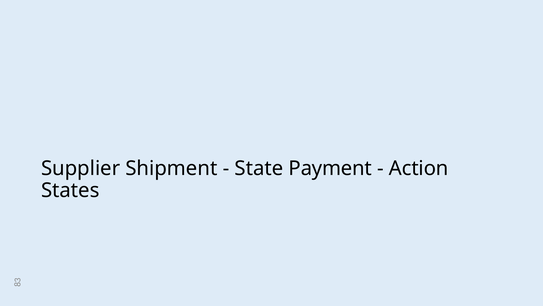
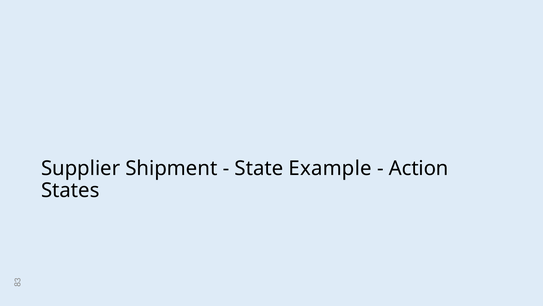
Payment: Payment -> Example
